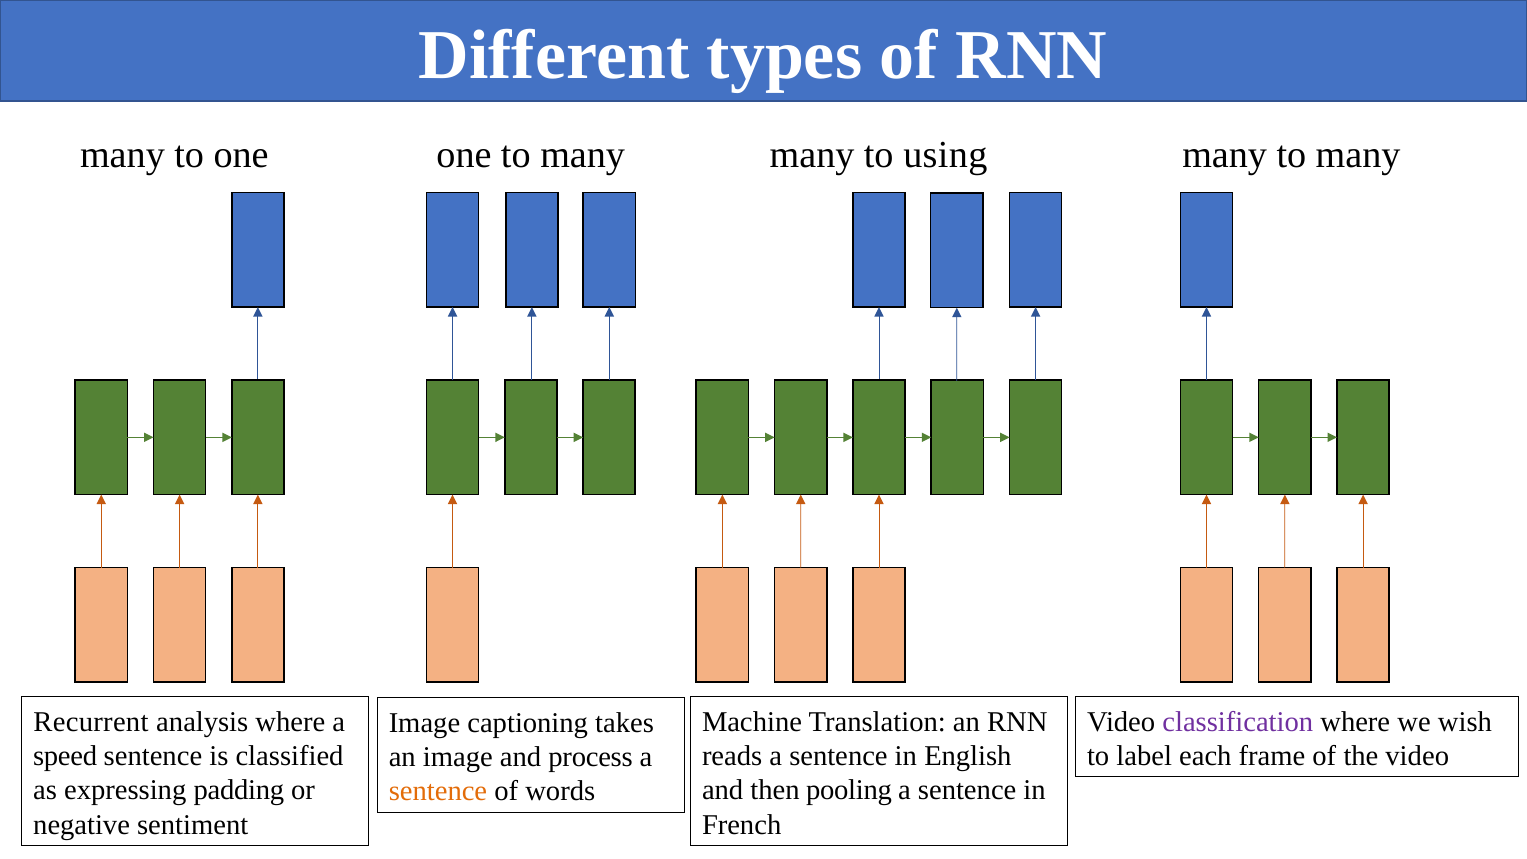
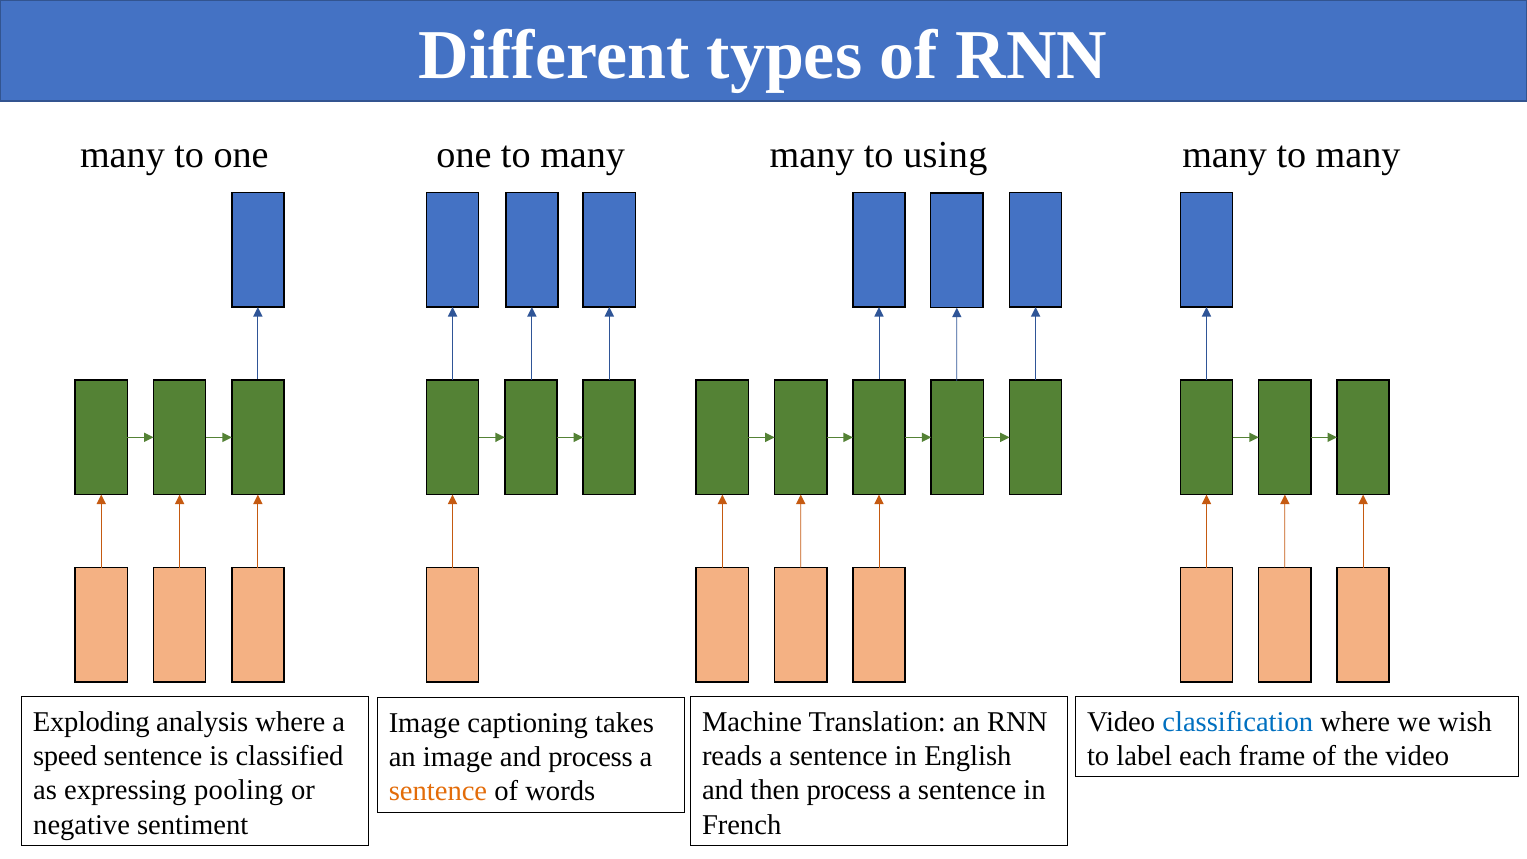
Recurrent: Recurrent -> Exploding
classification colour: purple -> blue
padding: padding -> pooling
then pooling: pooling -> process
